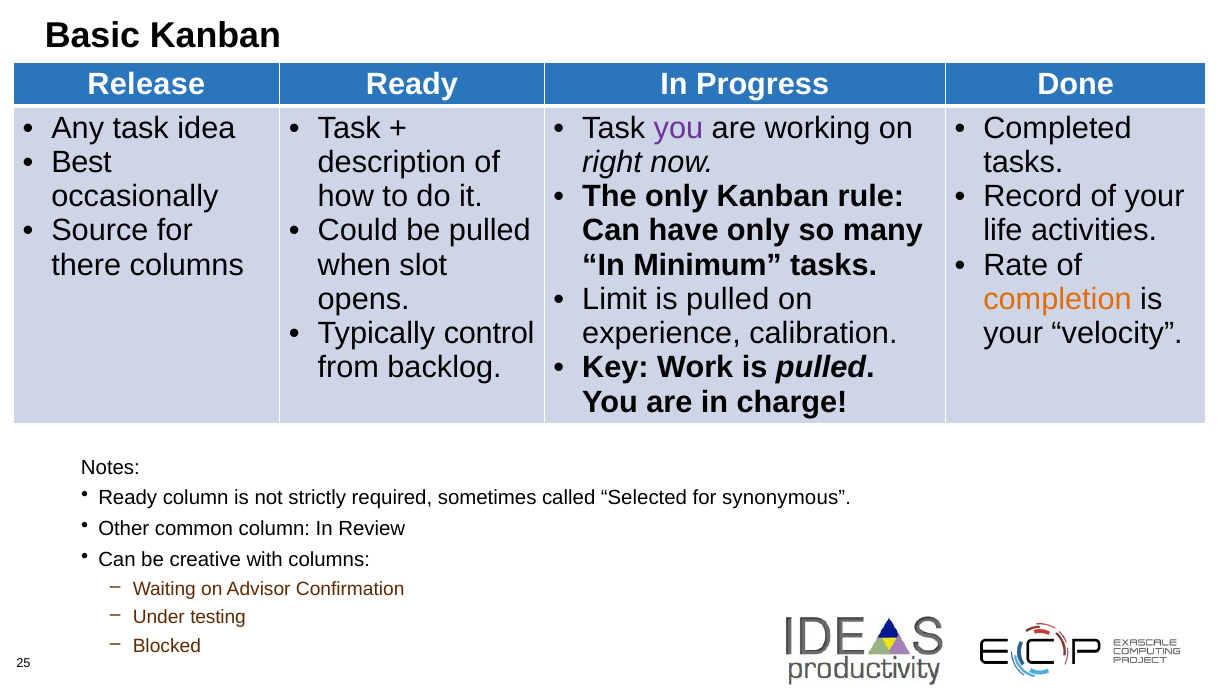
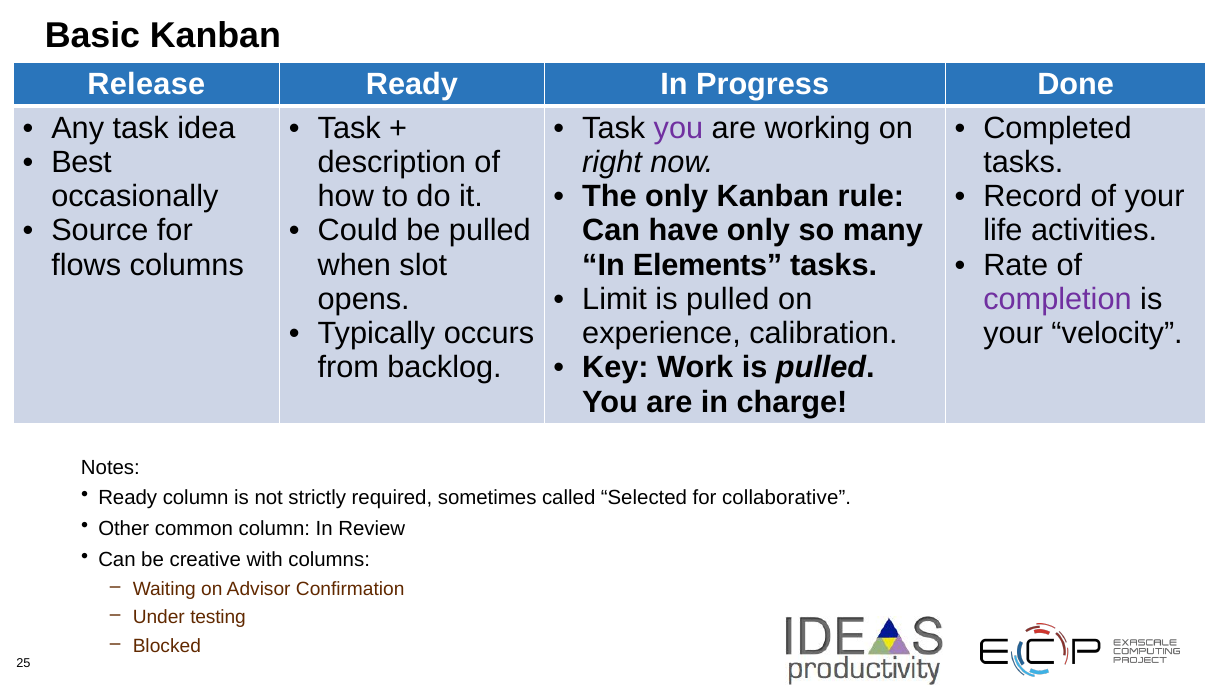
there: there -> flows
Minimum: Minimum -> Elements
completion colour: orange -> purple
control: control -> occurs
synonymous: synonymous -> collaborative
